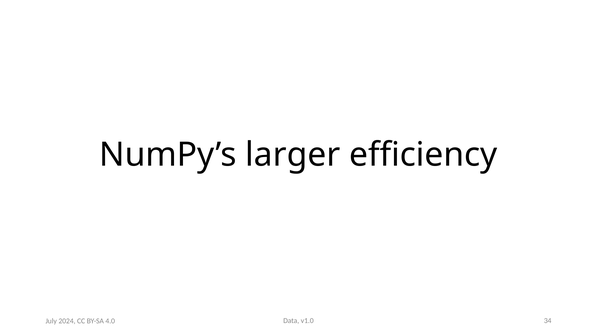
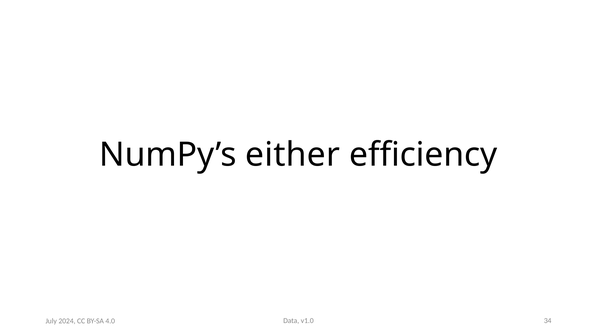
larger: larger -> either
